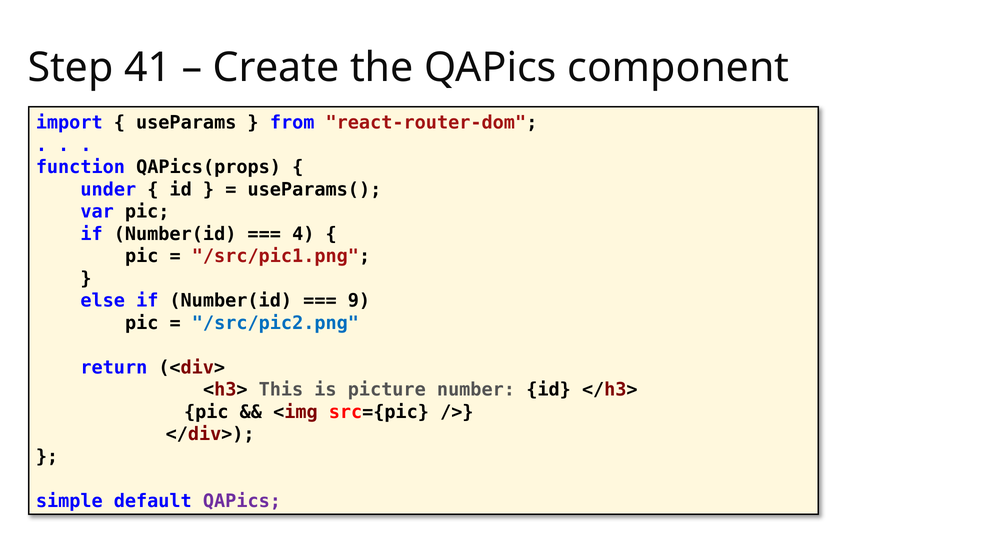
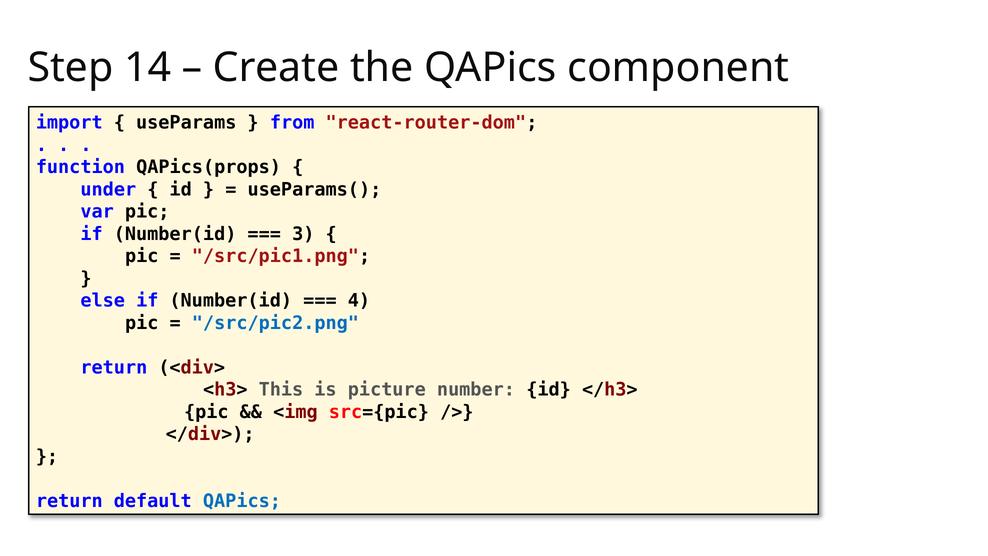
41: 41 -> 14
4: 4 -> 3
9: 9 -> 4
simple at (69, 501): simple -> return
QAPics at (242, 501) colour: purple -> blue
